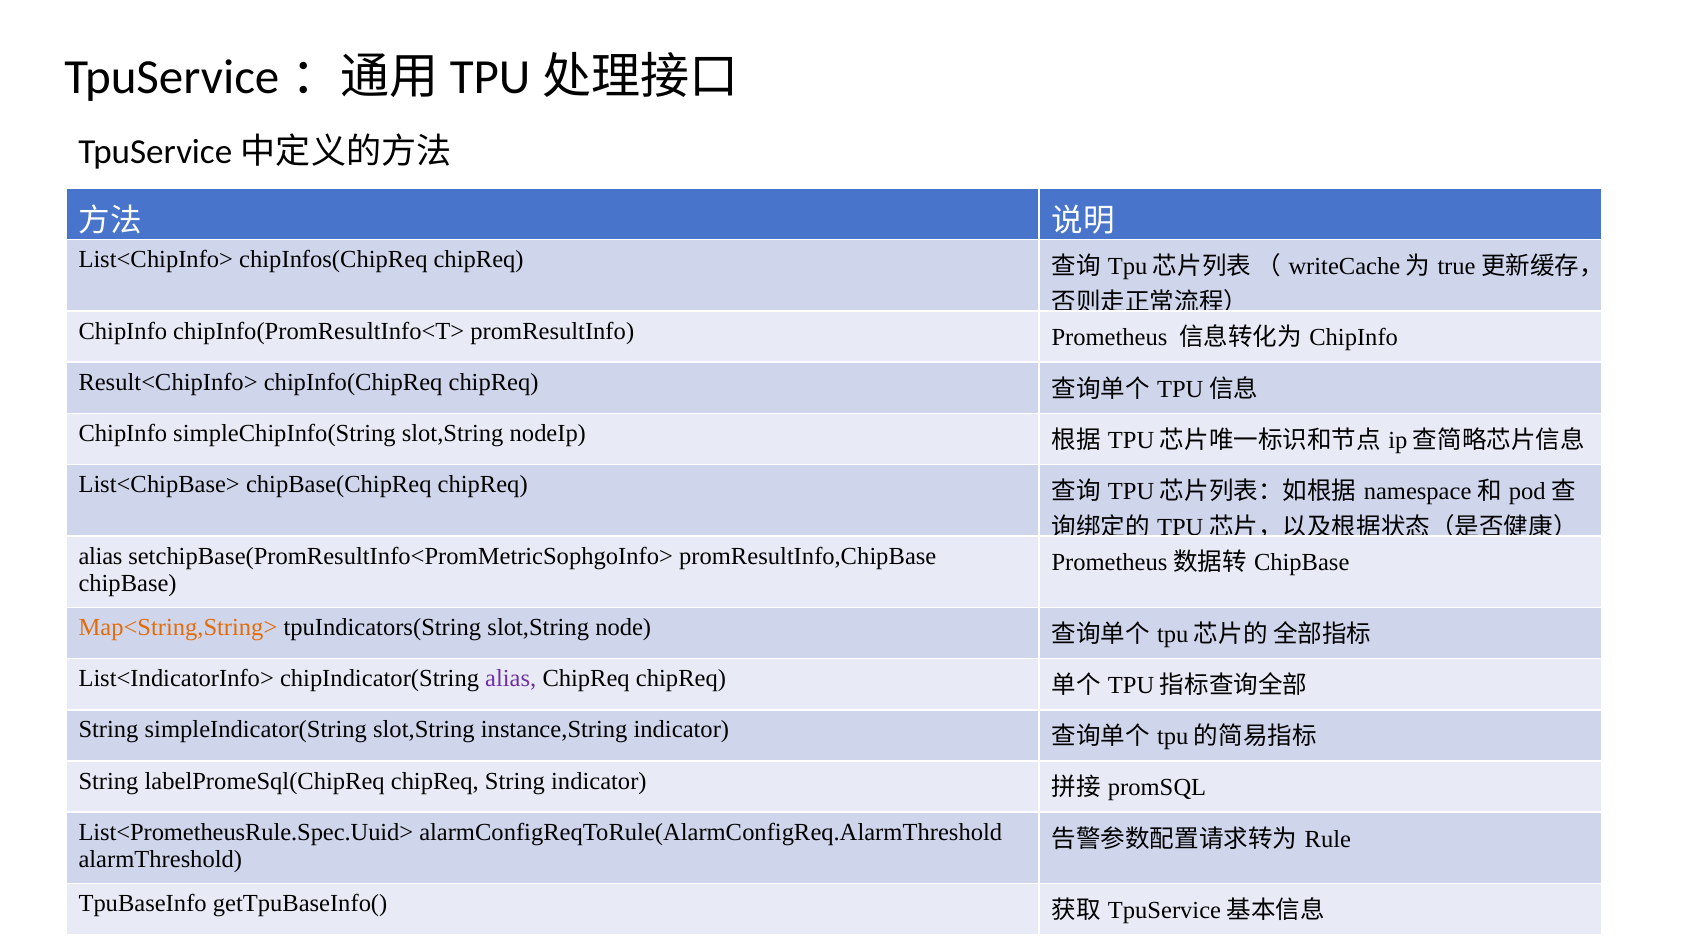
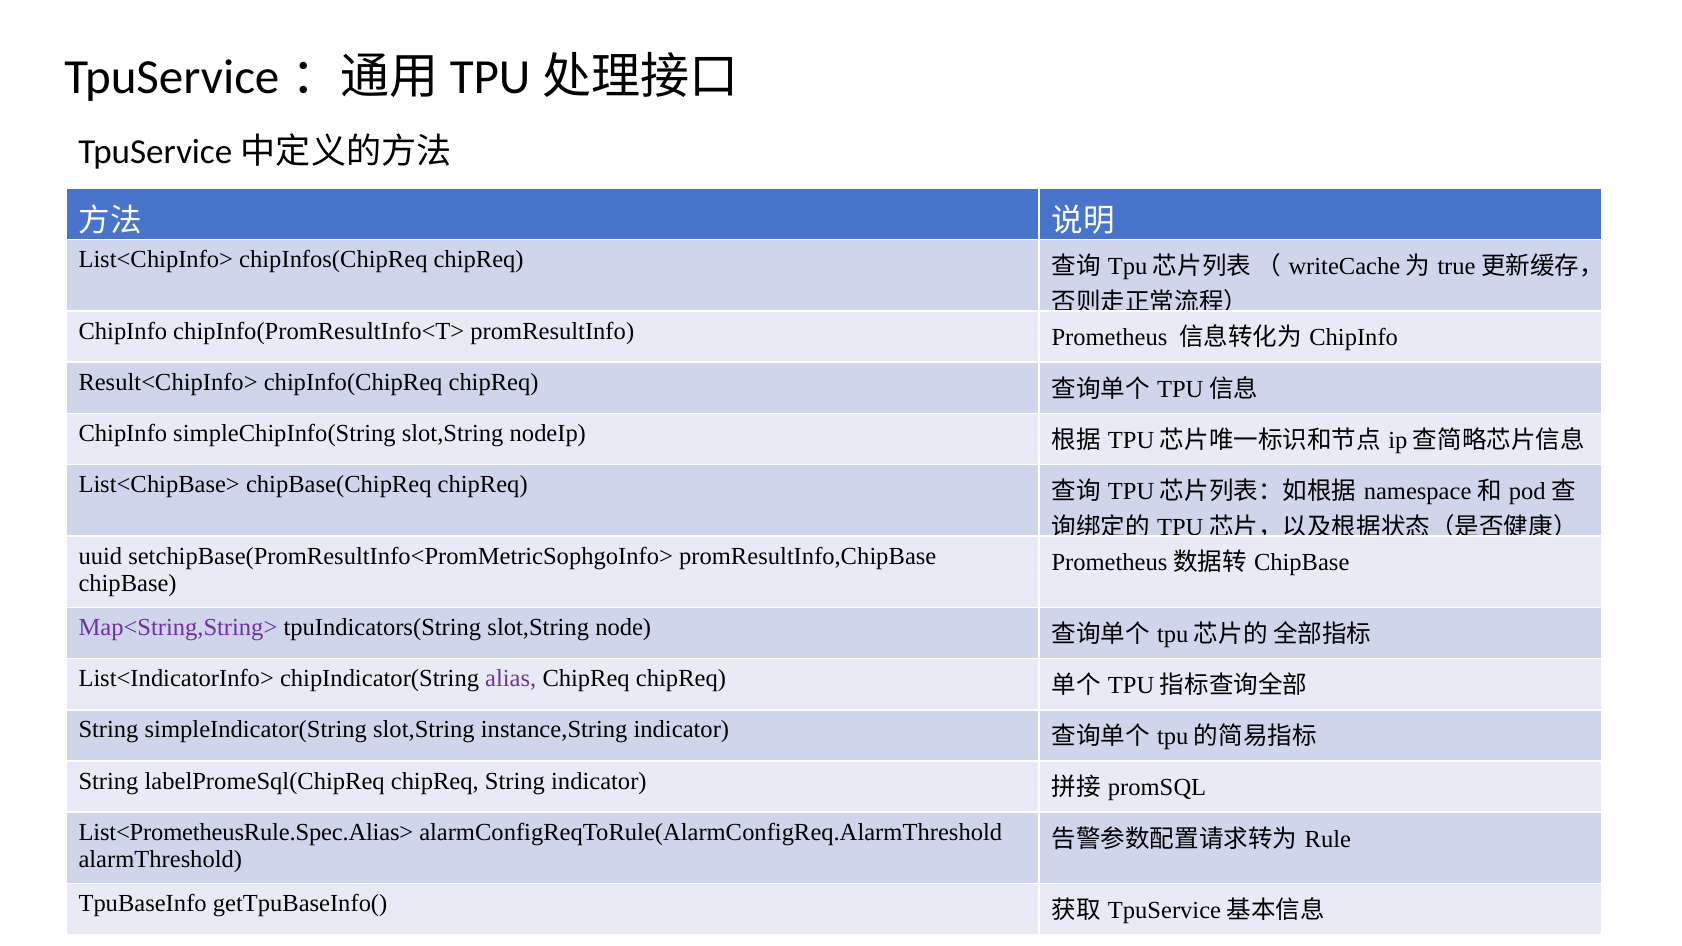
alias at (100, 556): alias -> uuid
Map<String,String> colour: orange -> purple
List<PrometheusRule.Spec.Uuid>: List<PrometheusRule.Spec.Uuid> -> List<PrometheusRule.Spec.Alias>
